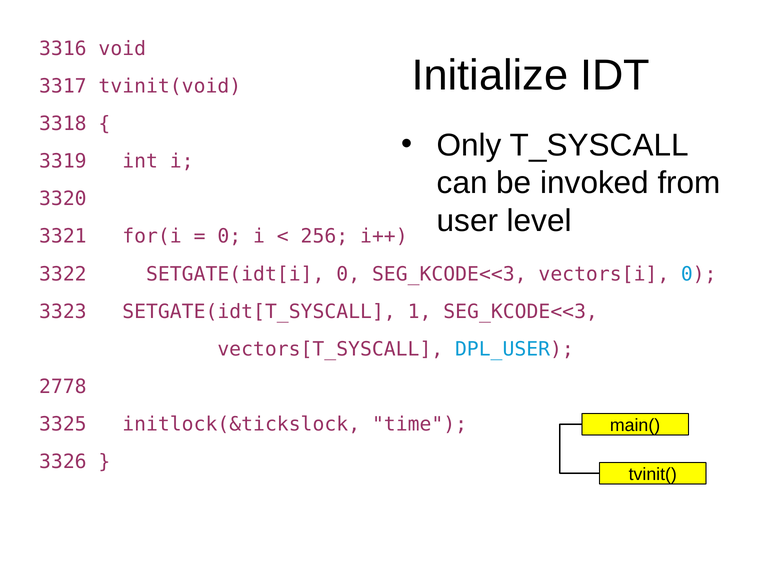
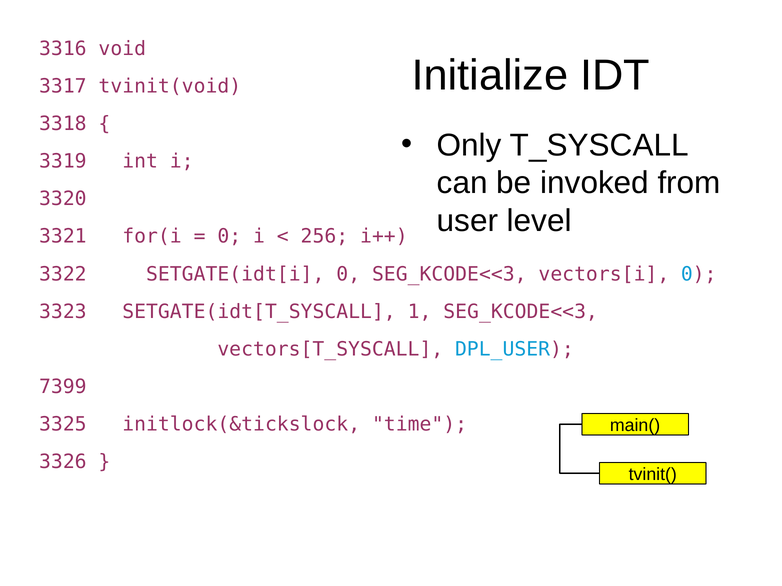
2778: 2778 -> 7399
